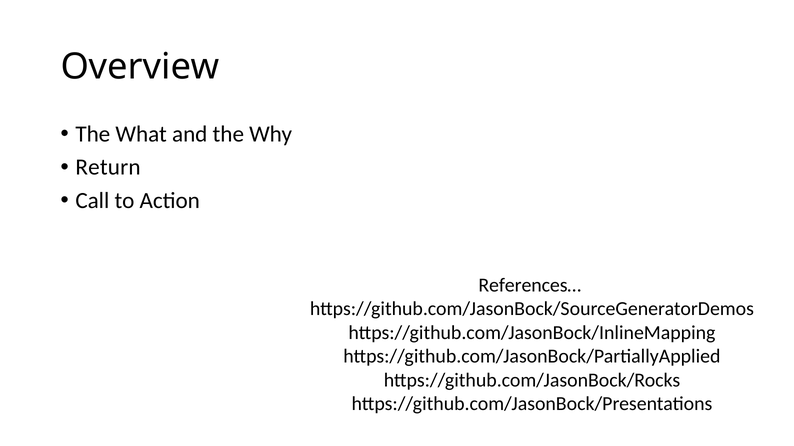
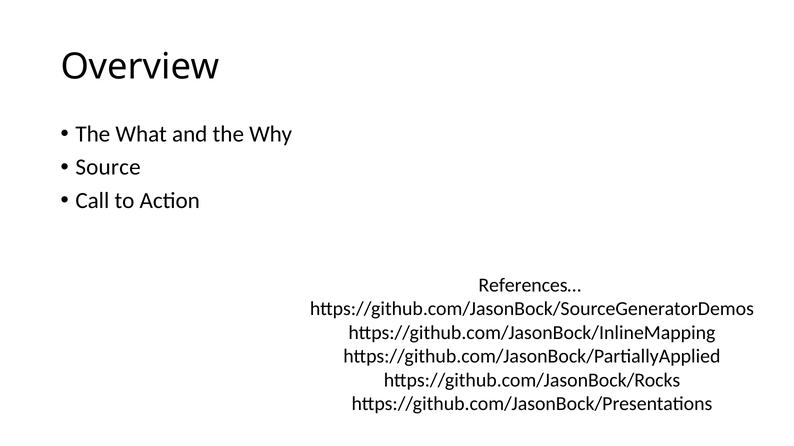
Return: Return -> Source
